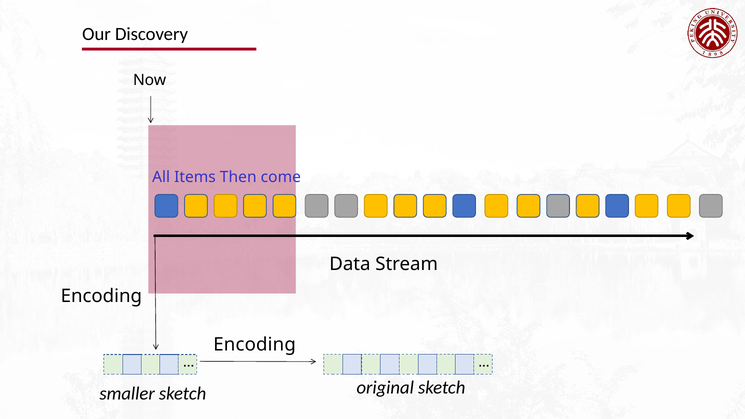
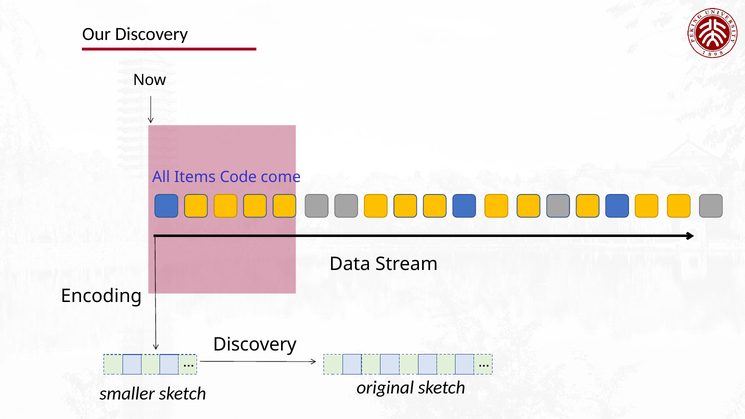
Then: Then -> Code
Encoding at (255, 345): Encoding -> Discovery
